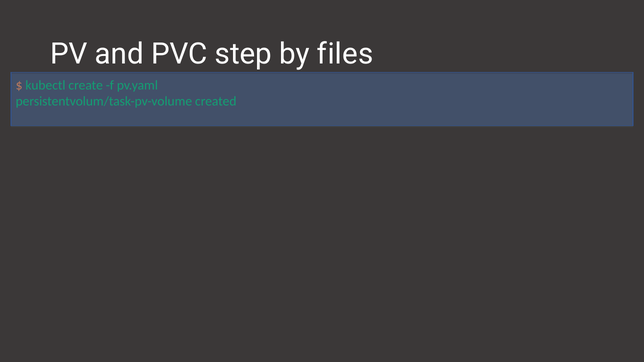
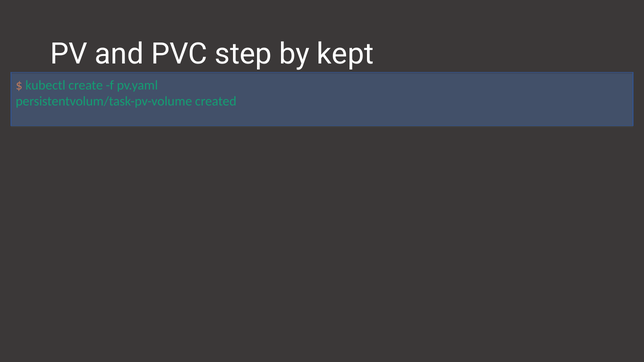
files: files -> kept
